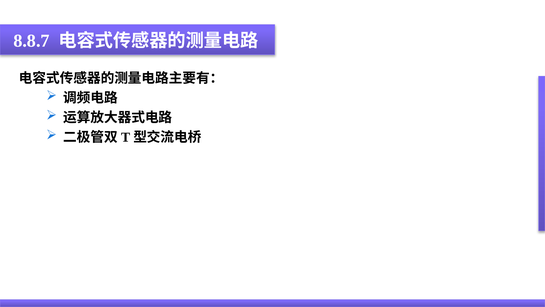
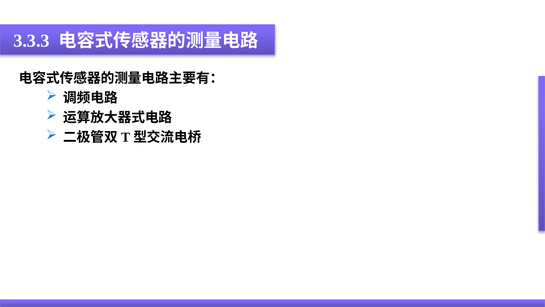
8.8.7: 8.8.7 -> 3.3.3
